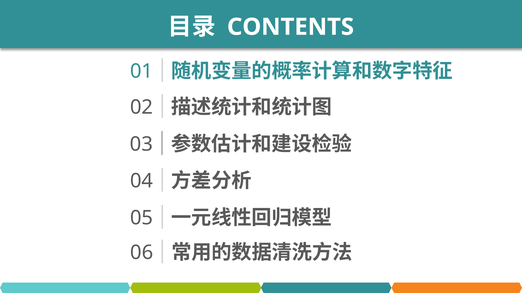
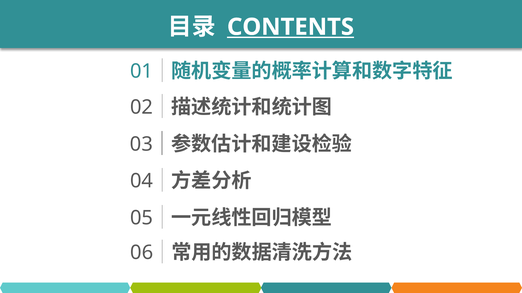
CONTENTS underline: none -> present
